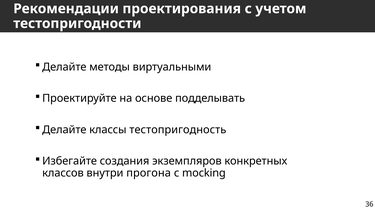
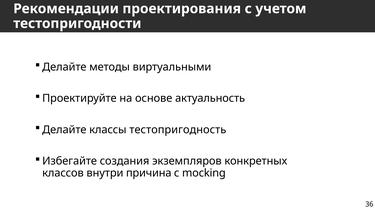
подделывать: подделывать -> актуальность
прогона: прогона -> причина
